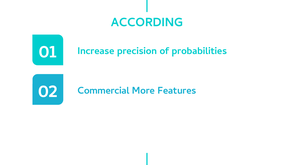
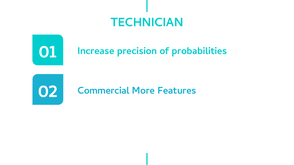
ACCORDING: ACCORDING -> TECHNICIAN
